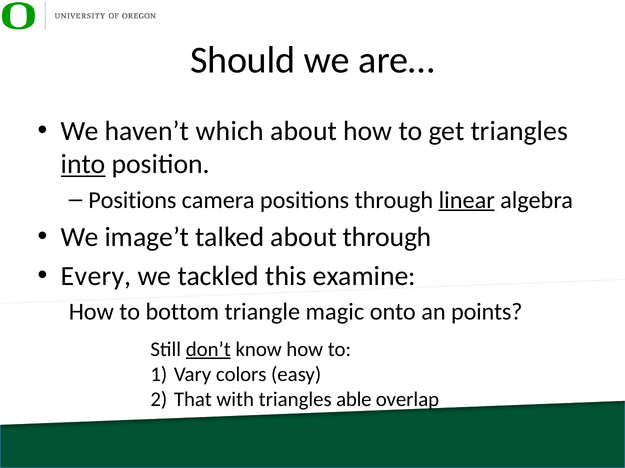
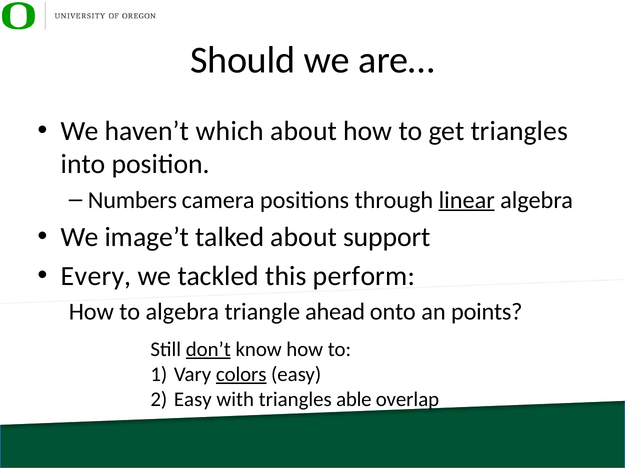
into underline: present -> none
Positions at (132, 200): Positions -> Numbers
about through: through -> support
examine: examine -> perform
to bottom: bottom -> algebra
magic: magic -> ahead
colors underline: none -> present
That at (193, 400): That -> Easy
